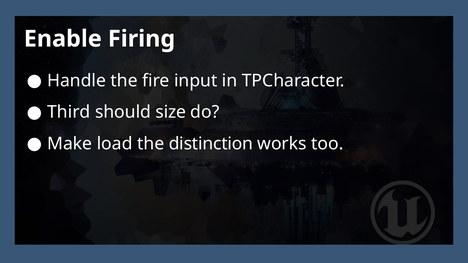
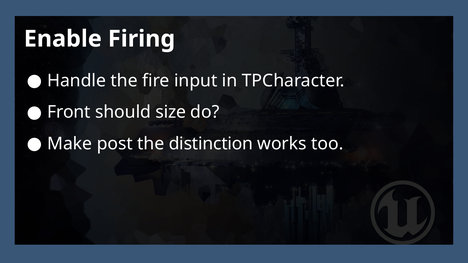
Third: Third -> Front
load: load -> post
